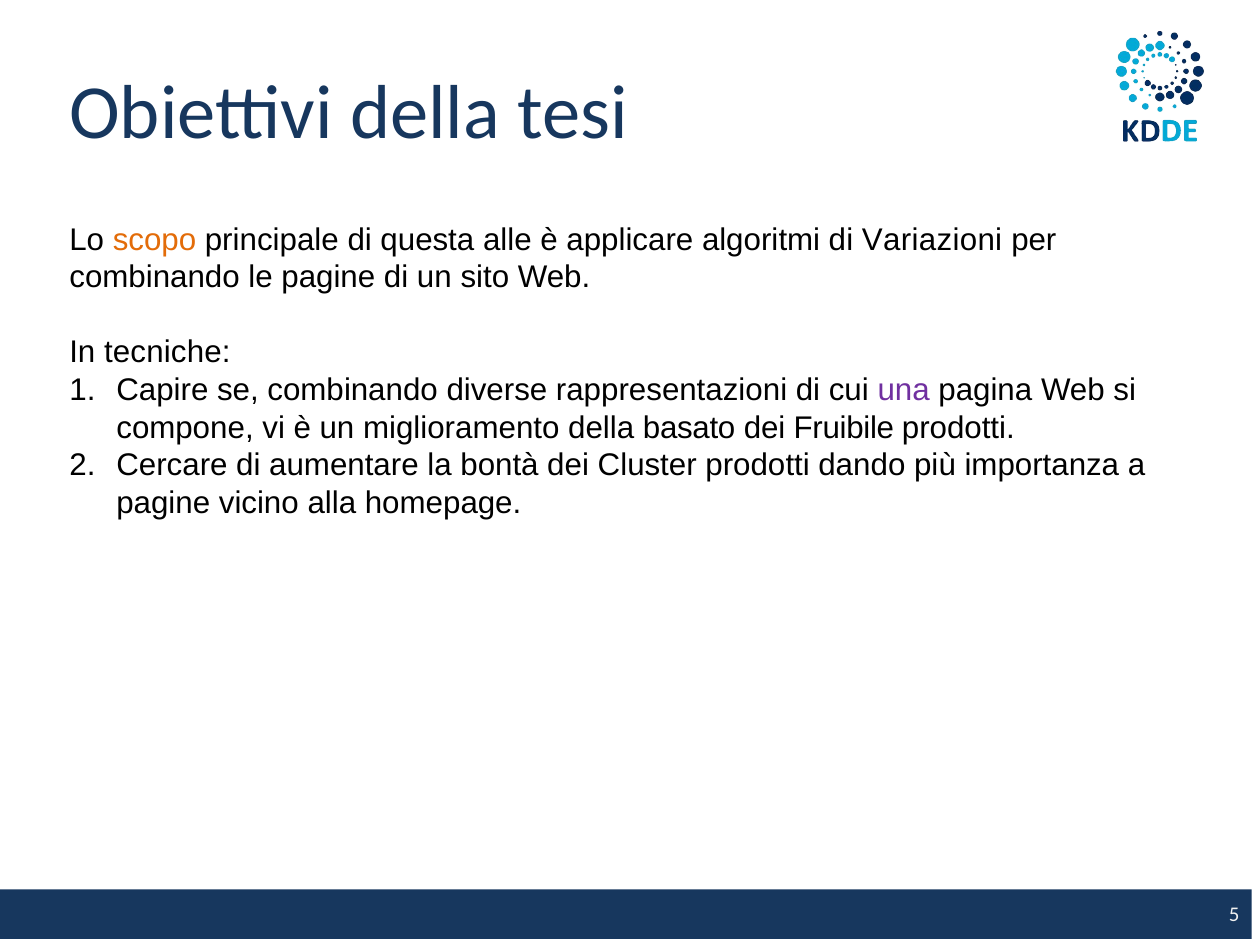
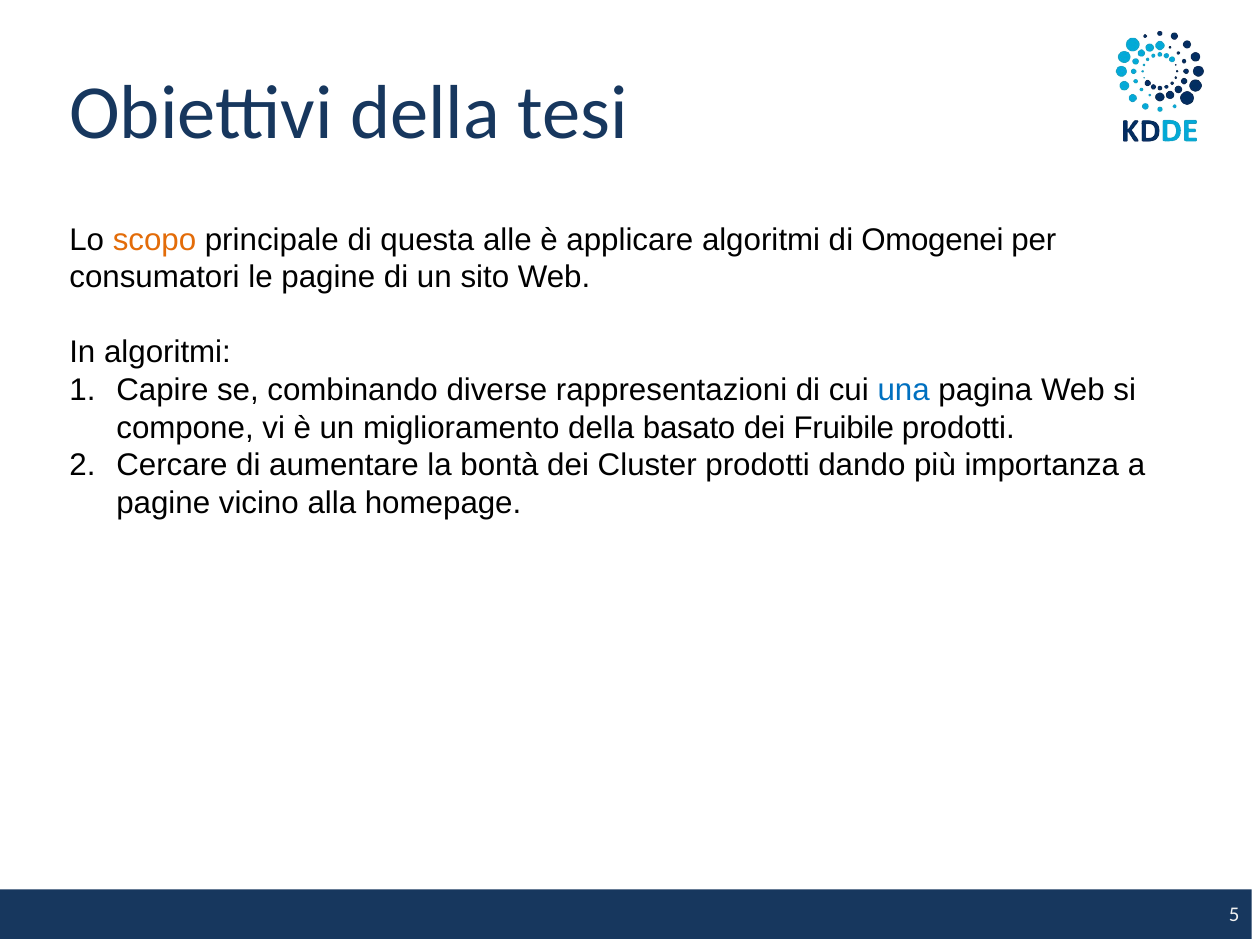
Variazioni: Variazioni -> Omogenei
combinando at (155, 277): combinando -> consumatori
In tecniche: tecniche -> algoritmi
una colour: purple -> blue
